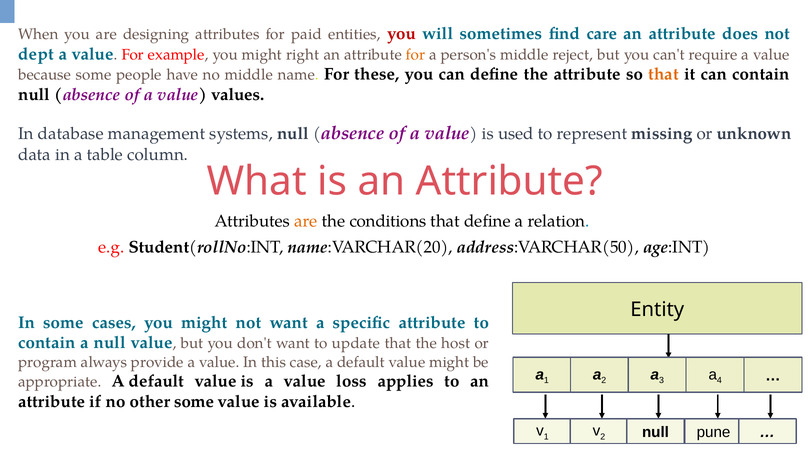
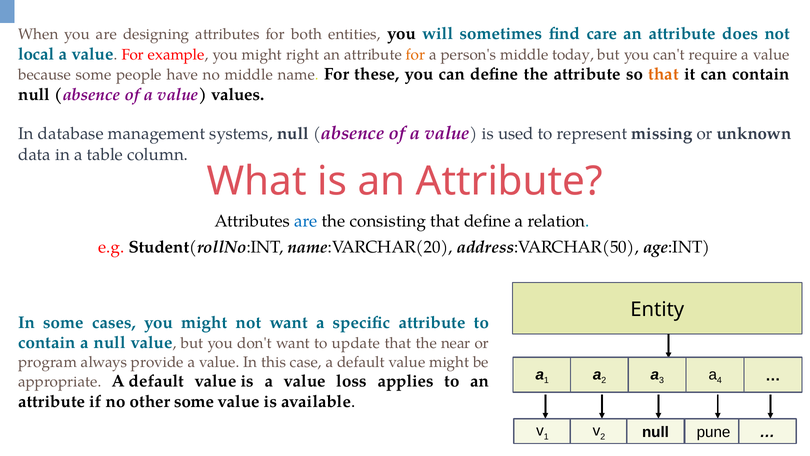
paid: paid -> both
you at (401, 34) colour: red -> black
dept: dept -> local
reject: reject -> today
are at (306, 221) colour: orange -> blue
conditions: conditions -> consisting
host: host -> near
